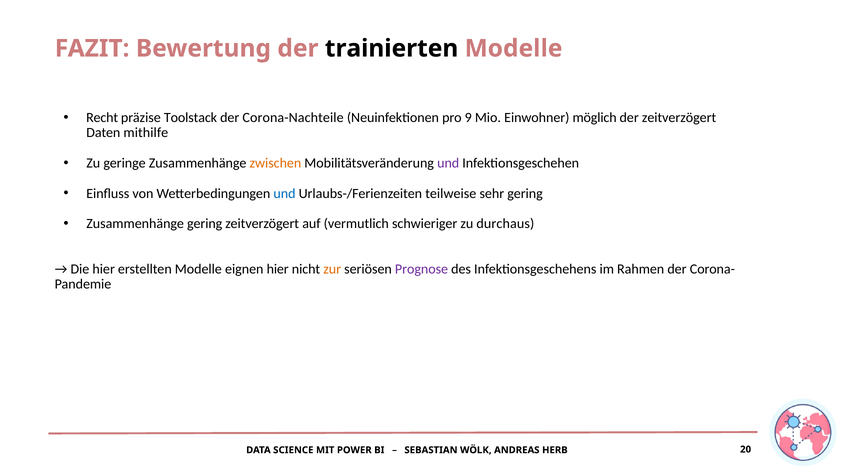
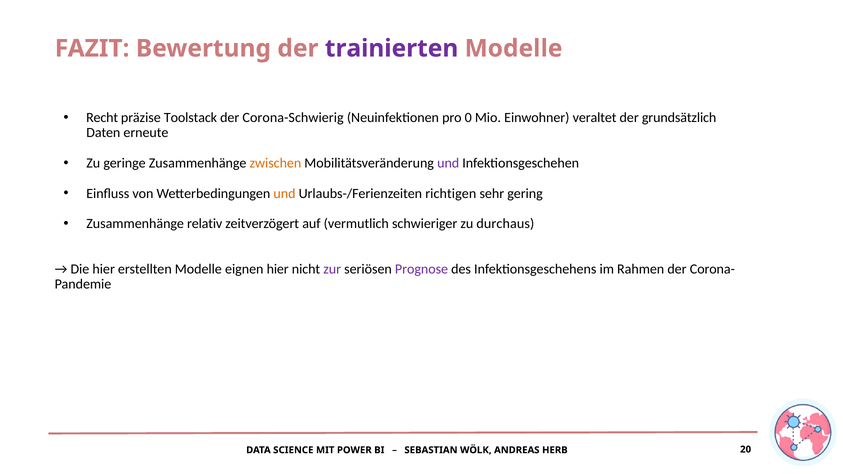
trainierten colour: black -> purple
Corona-Nachteile: Corona-Nachteile -> Corona-Schwierig
9: 9 -> 0
möglich: möglich -> veraltet
der zeitverzögert: zeitverzögert -> grundsätzlich
mithilfe: mithilfe -> erneute
und at (284, 193) colour: blue -> orange
teilweise: teilweise -> richtigen
Zusammenhänge gering: gering -> relativ
zur colour: orange -> purple
